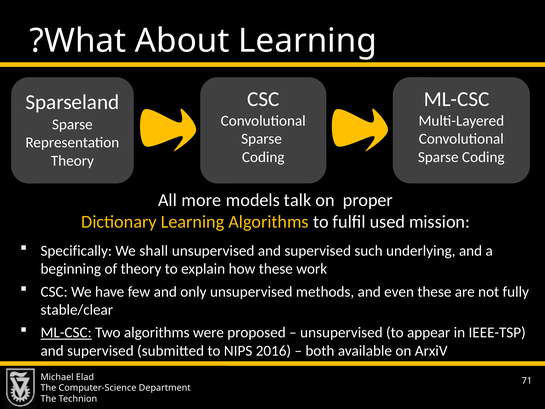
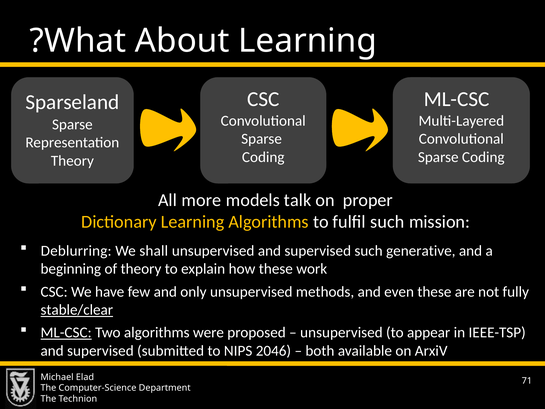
fulfil used: used -> such
Specifically: Specifically -> Deblurring
underlying: underlying -> generative
stable/clear underline: none -> present
2016: 2016 -> 2046
